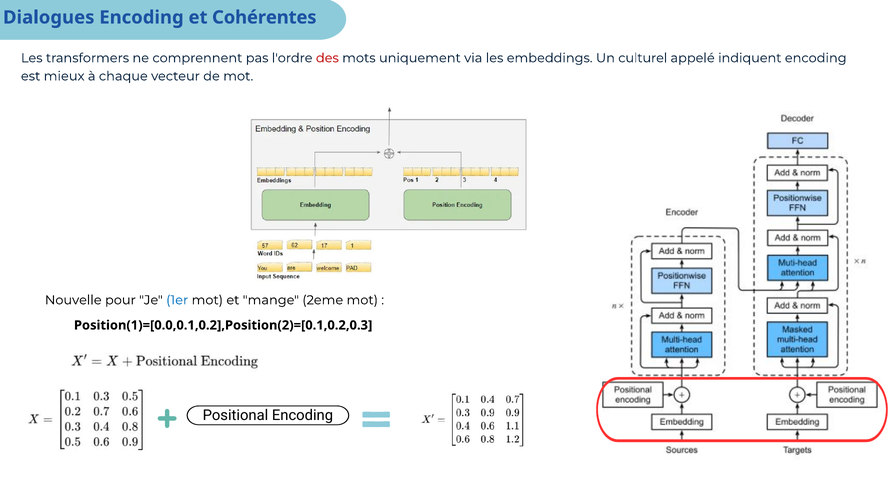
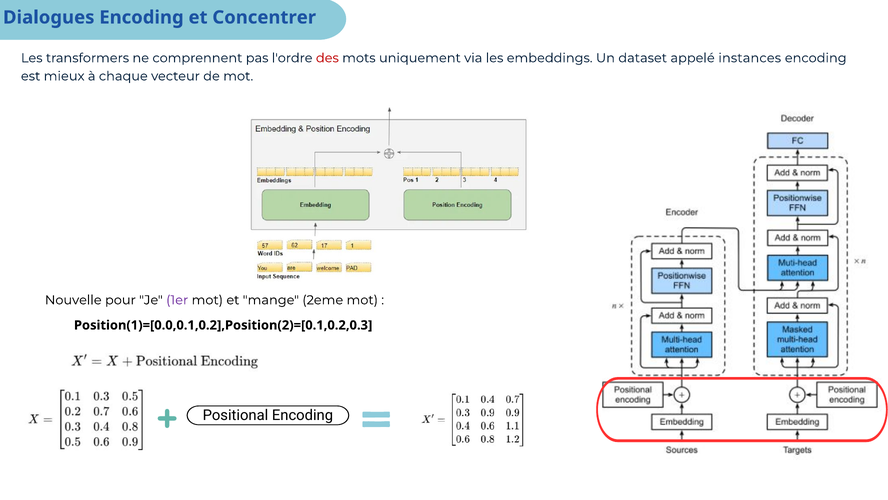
Cohérentes: Cohérentes -> Concentrer
culturel: culturel -> dataset
indiquent: indiquent -> instances
1er colour: blue -> purple
